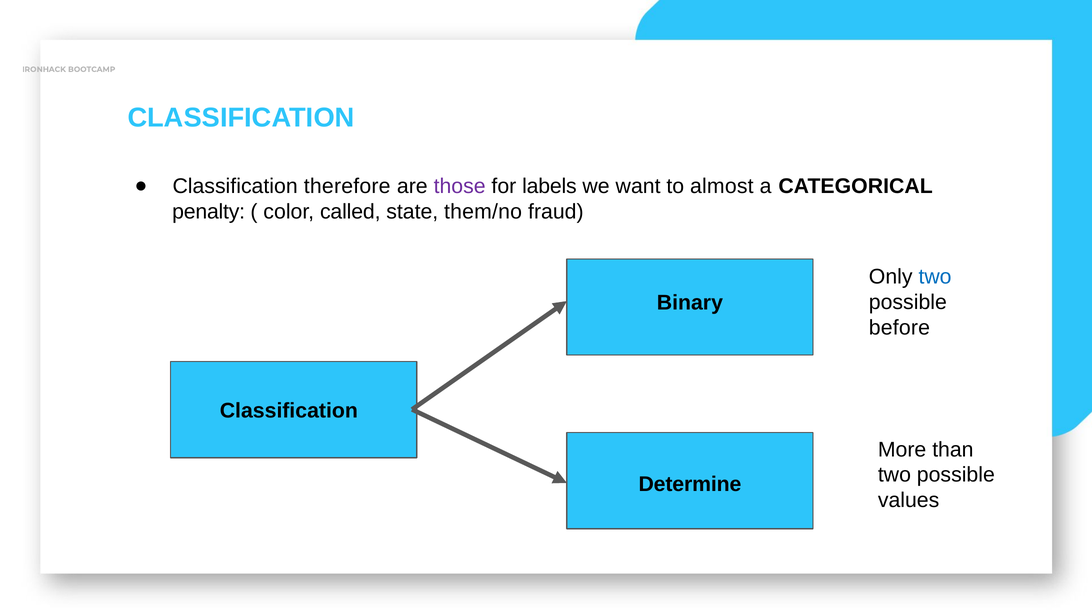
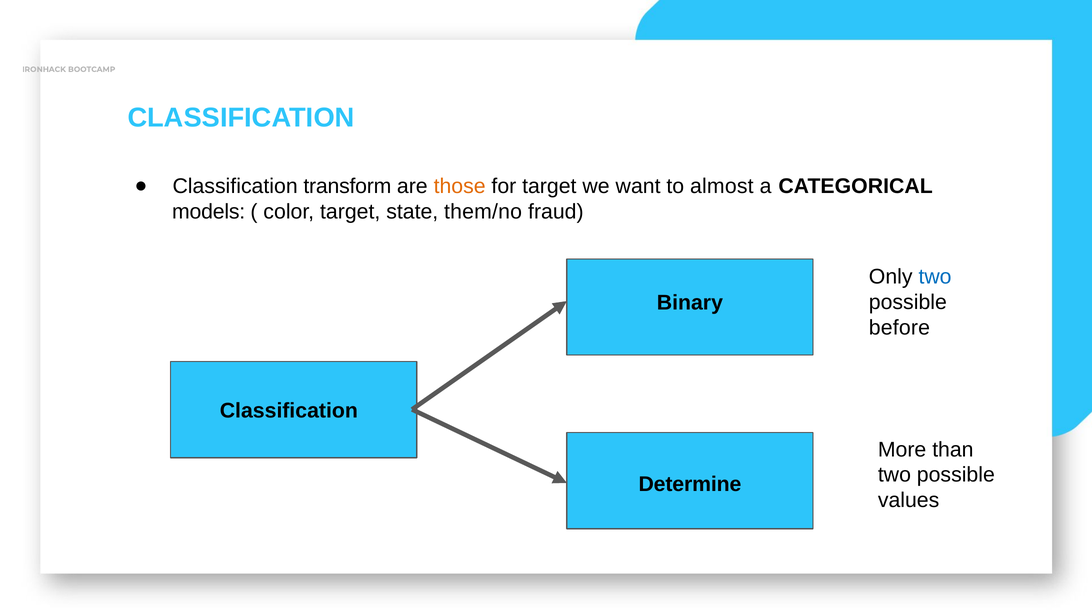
therefore: therefore -> transform
those colour: purple -> orange
for labels: labels -> target
penalty: penalty -> models
color called: called -> target
